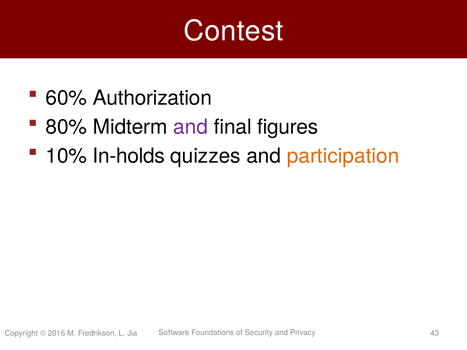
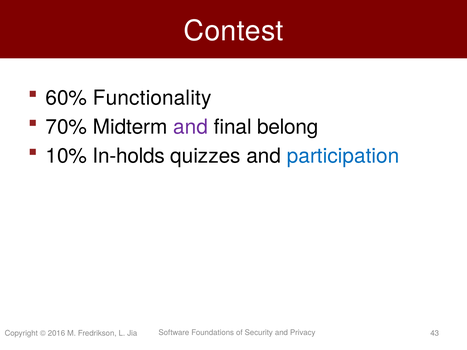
Authorization: Authorization -> Functionality
80%: 80% -> 70%
figures: figures -> belong
participation colour: orange -> blue
